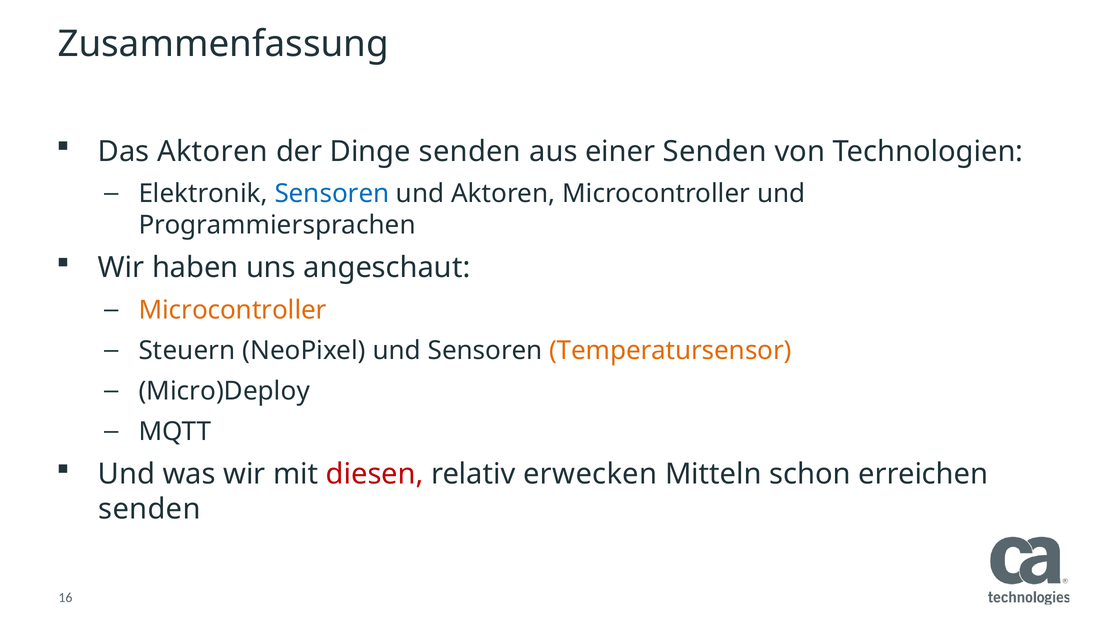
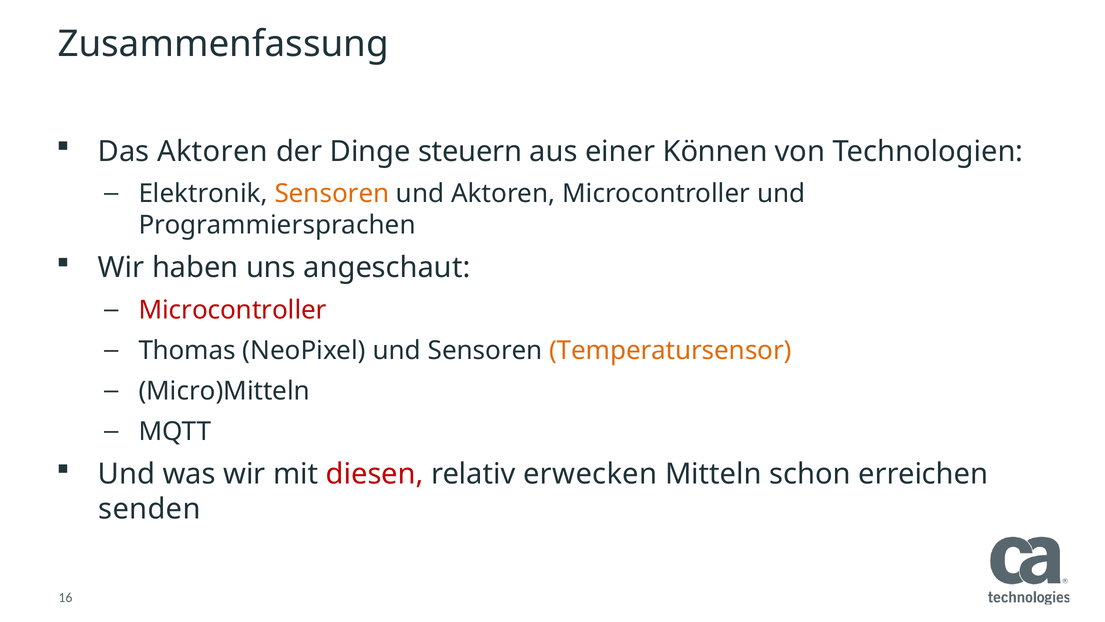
Dinge senden: senden -> steuern
einer Senden: Senden -> Können
Sensoren at (332, 194) colour: blue -> orange
Microcontroller at (233, 310) colour: orange -> red
Steuern: Steuern -> Thomas
Micro)Deploy: Micro)Deploy -> Micro)Mitteln
